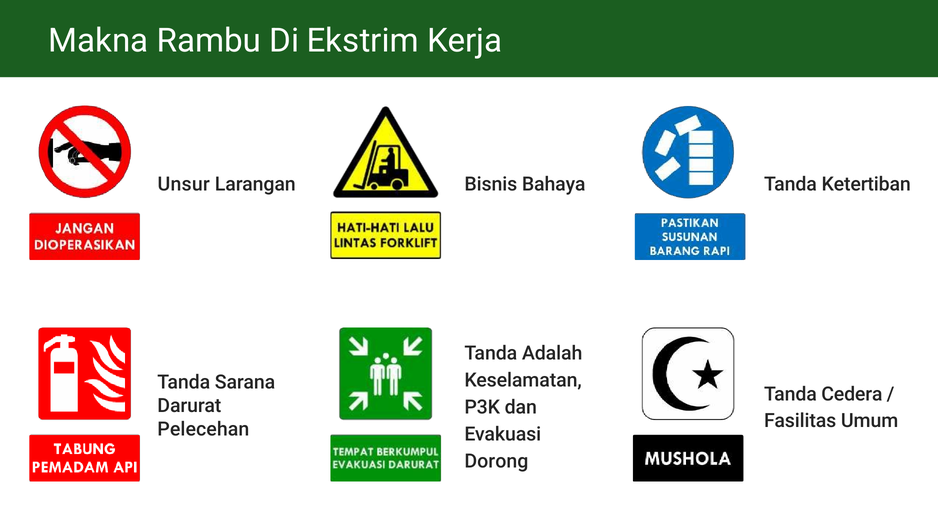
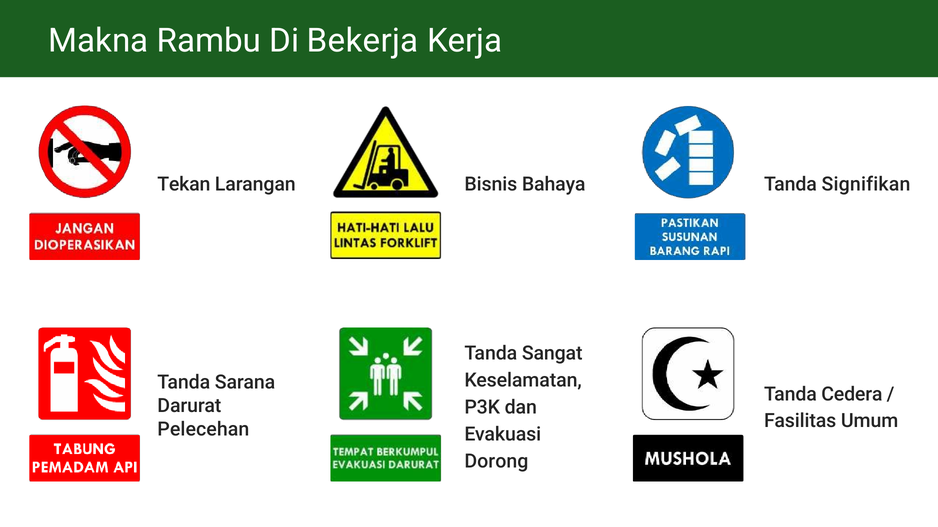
Ekstrim: Ekstrim -> Bekerja
Unsur: Unsur -> Tekan
Ketertiban: Ketertiban -> Signifikan
Adalah: Adalah -> Sangat
